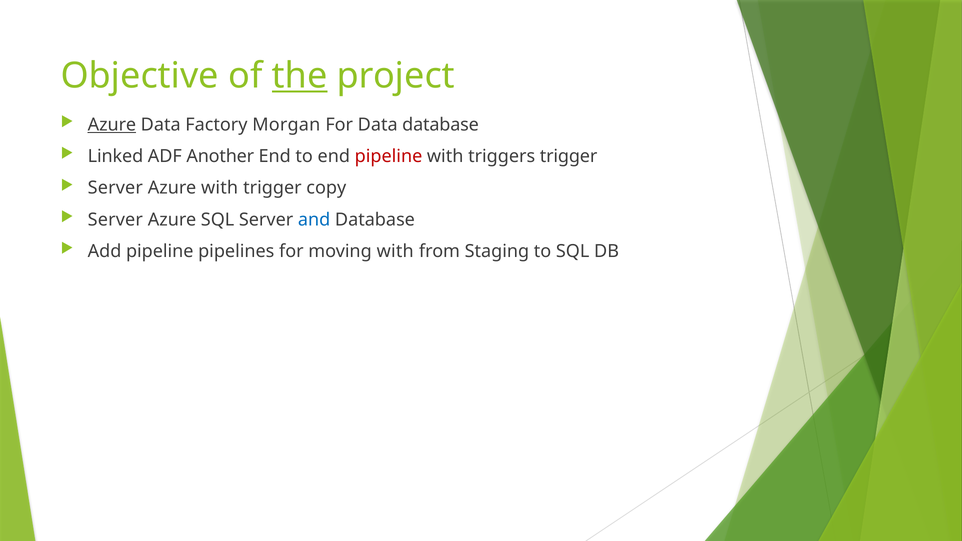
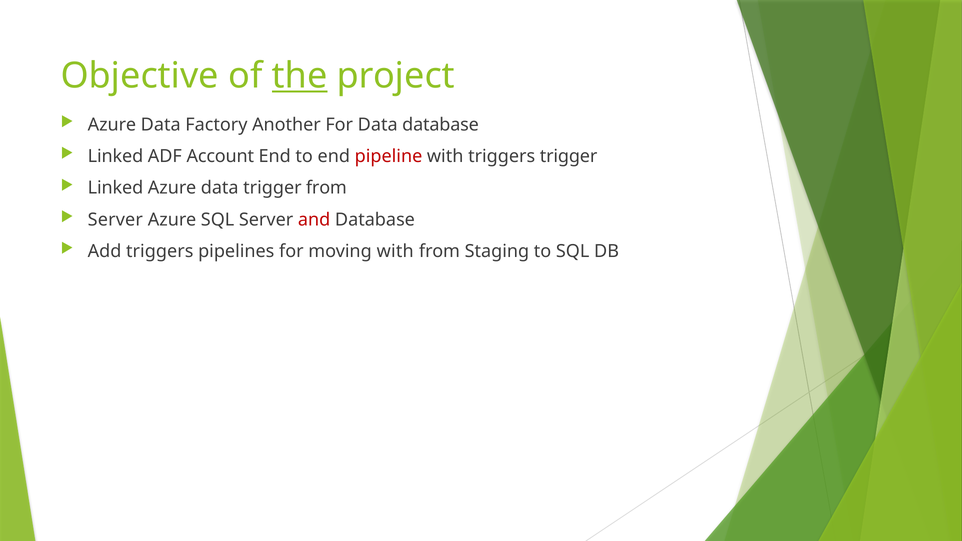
Azure at (112, 125) underline: present -> none
Morgan: Morgan -> Another
Another: Another -> Account
Server at (115, 188): Server -> Linked
with at (220, 188): with -> data
trigger copy: copy -> from
and colour: blue -> red
Add pipeline: pipeline -> triggers
